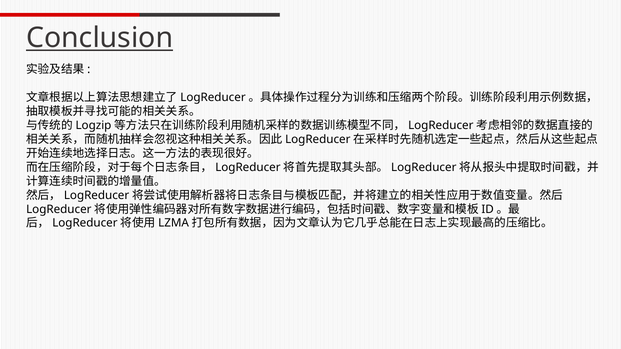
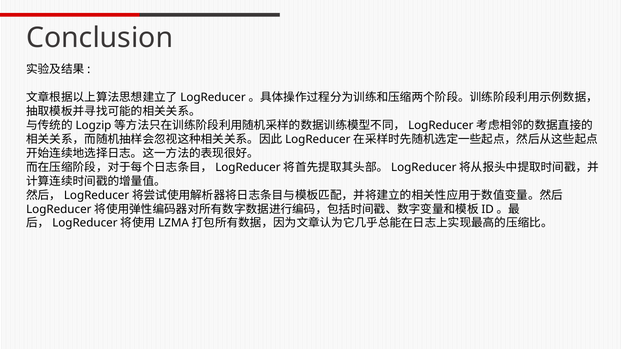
Conclusion underline: present -> none
